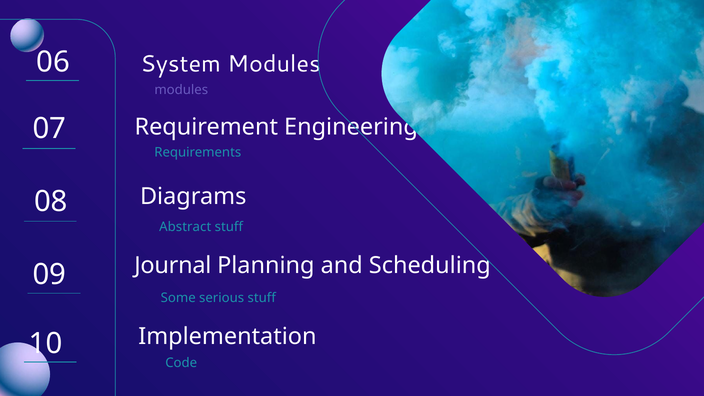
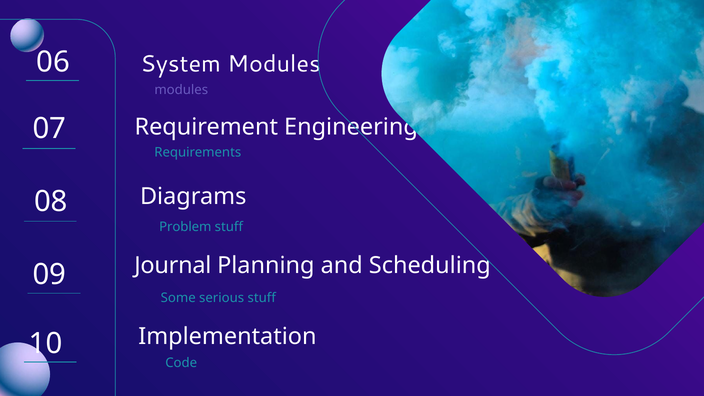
Abstract: Abstract -> Problem
